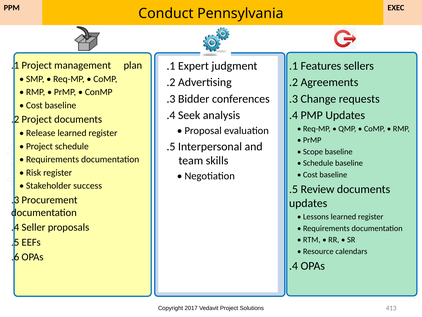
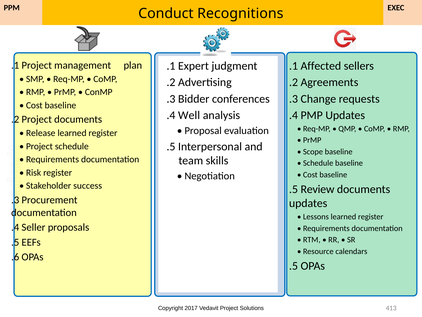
Pennsylvania: Pennsylvania -> Recognitions
Features: Features -> Affected
Seek: Seek -> Well
.4 at (294, 265): .4 -> .5
